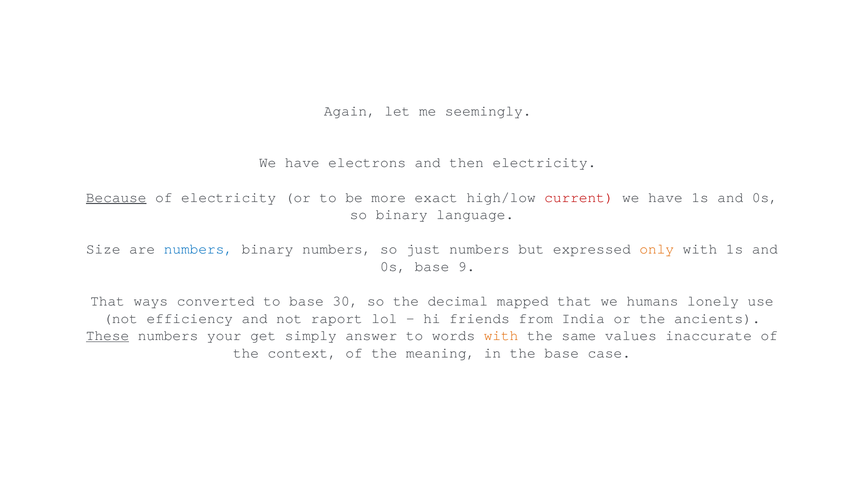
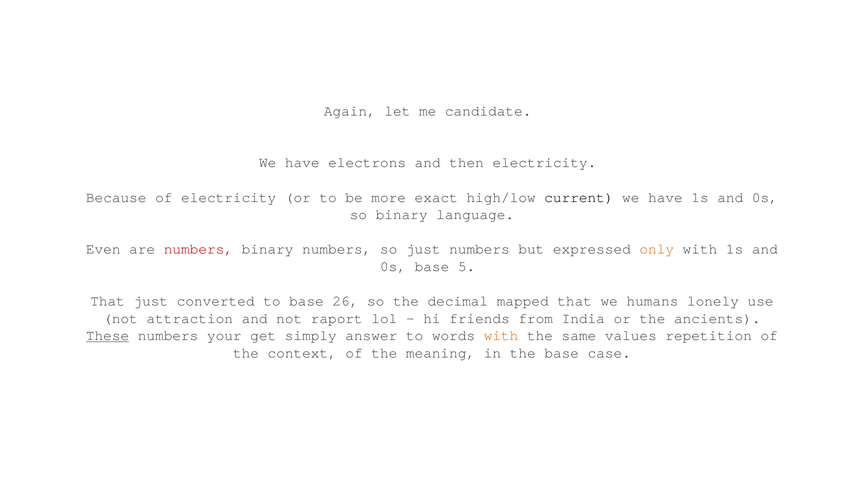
seemingly: seemingly -> candidate
Because underline: present -> none
current colour: red -> black
Size: Size -> Even
numbers at (198, 249) colour: blue -> red
9: 9 -> 5
That ways: ways -> just
30: 30 -> 26
efficiency: efficiency -> attraction
inaccurate: inaccurate -> repetition
